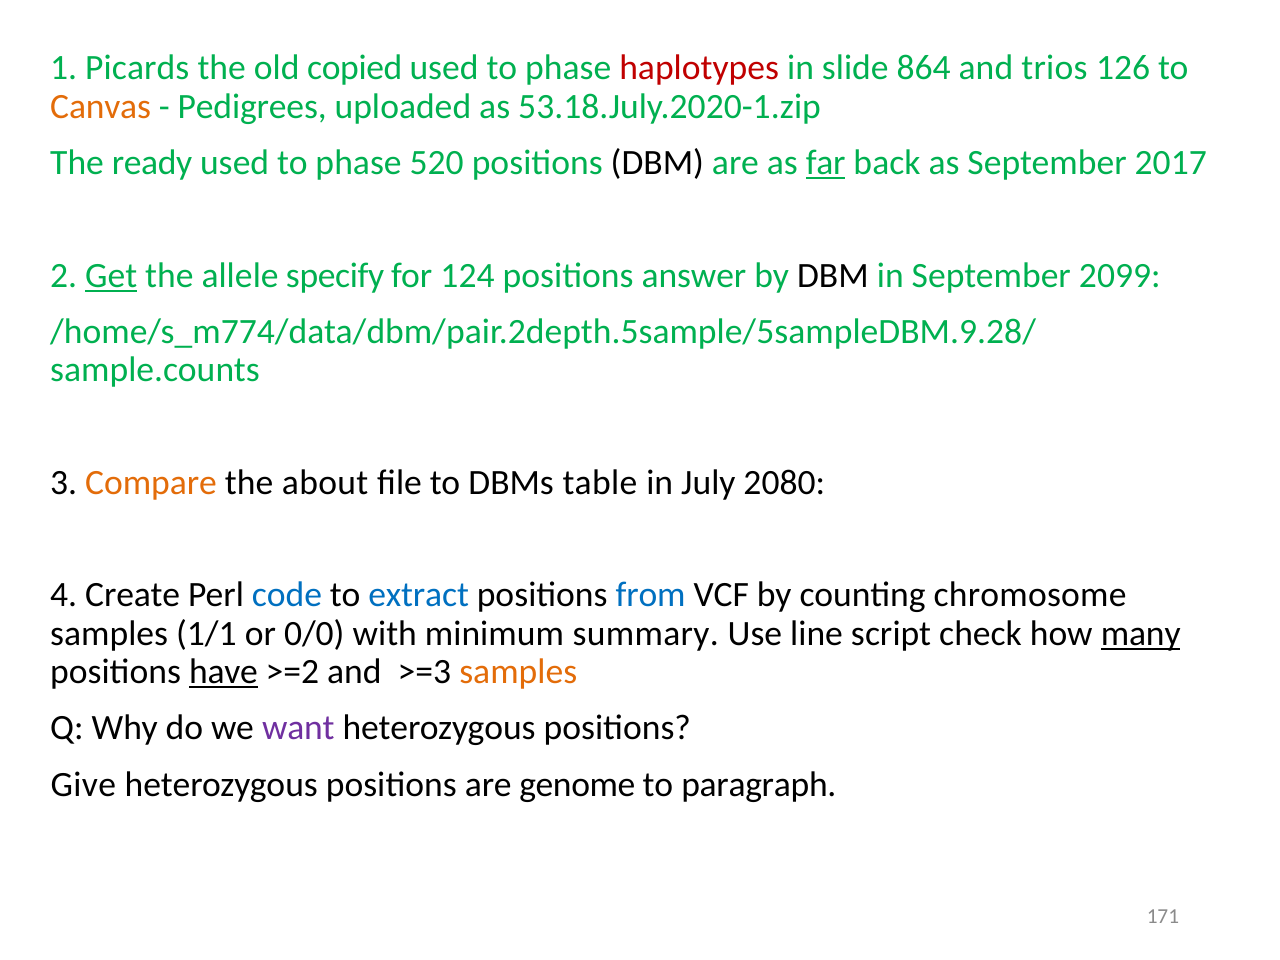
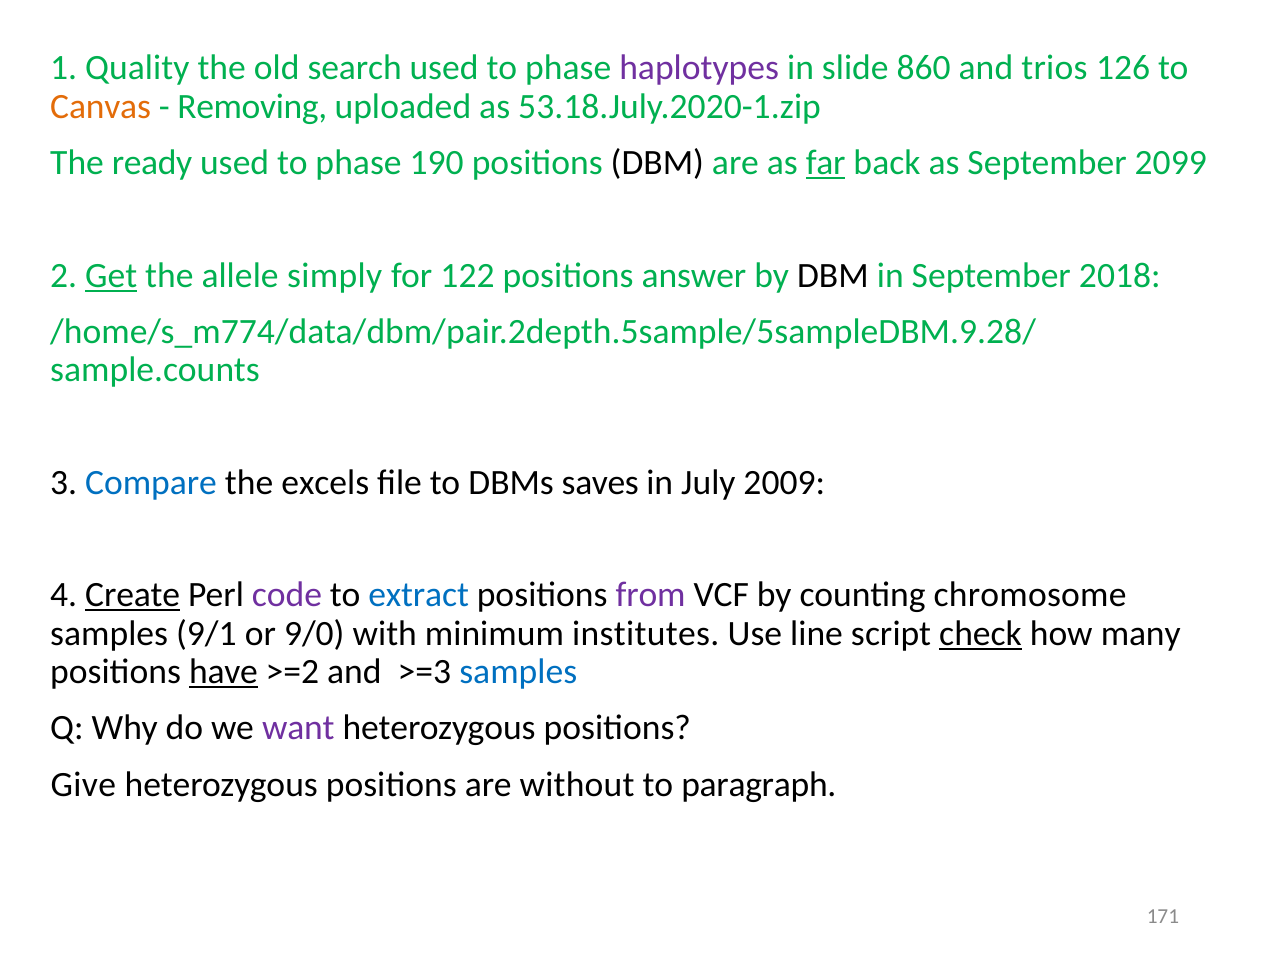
Picards: Picards -> Quality
copied: copied -> search
haplotypes colour: red -> purple
864: 864 -> 860
Pedigrees: Pedigrees -> Removing
520: 520 -> 190
2017: 2017 -> 2099
specify: specify -> simply
124: 124 -> 122
2099: 2099 -> 2018
Compare colour: orange -> blue
about: about -> excels
table: table -> saves
2080: 2080 -> 2009
Create underline: none -> present
code colour: blue -> purple
from colour: blue -> purple
1/1: 1/1 -> 9/1
0/0: 0/0 -> 9/0
summary: summary -> institutes
check underline: none -> present
many underline: present -> none
samples at (518, 672) colour: orange -> blue
genome: genome -> without
